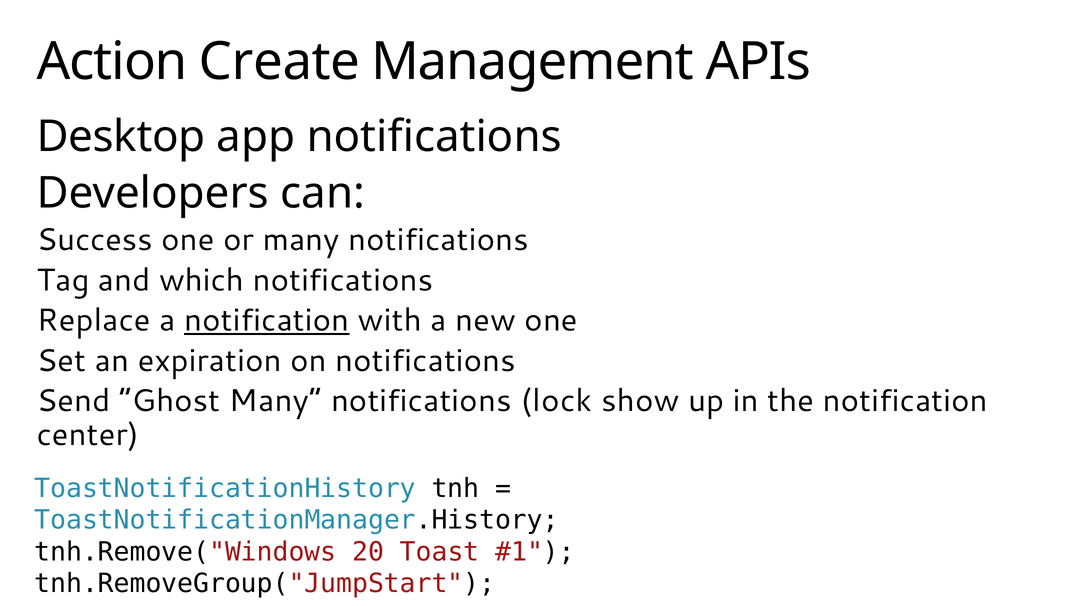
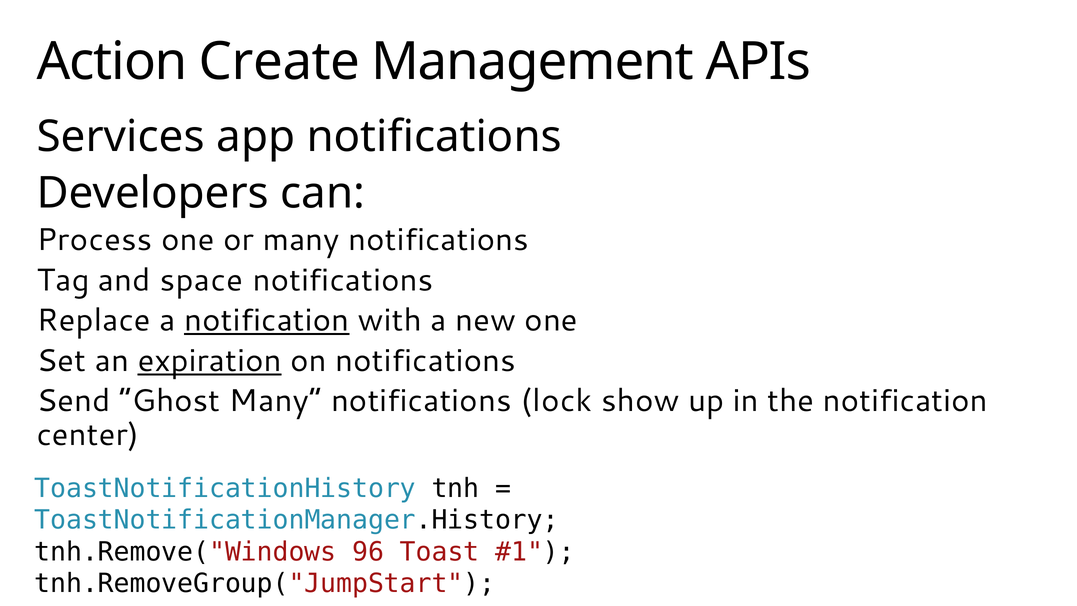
Desktop: Desktop -> Services
Success: Success -> Process
which: which -> space
expiration underline: none -> present
20: 20 -> 96
